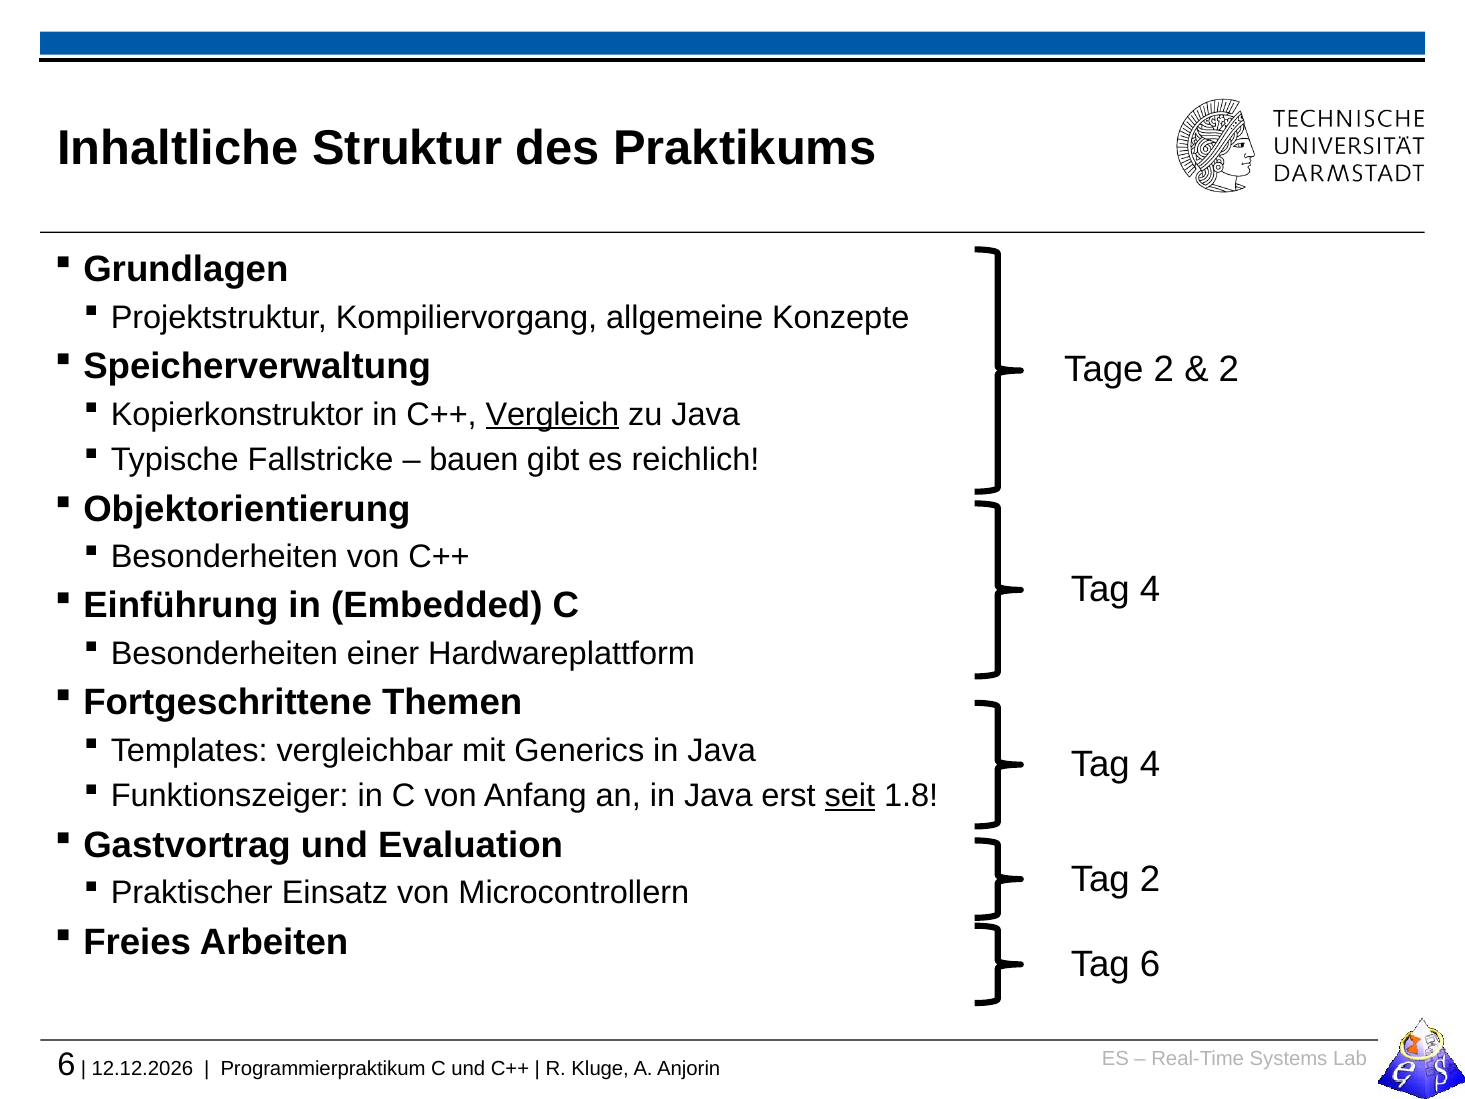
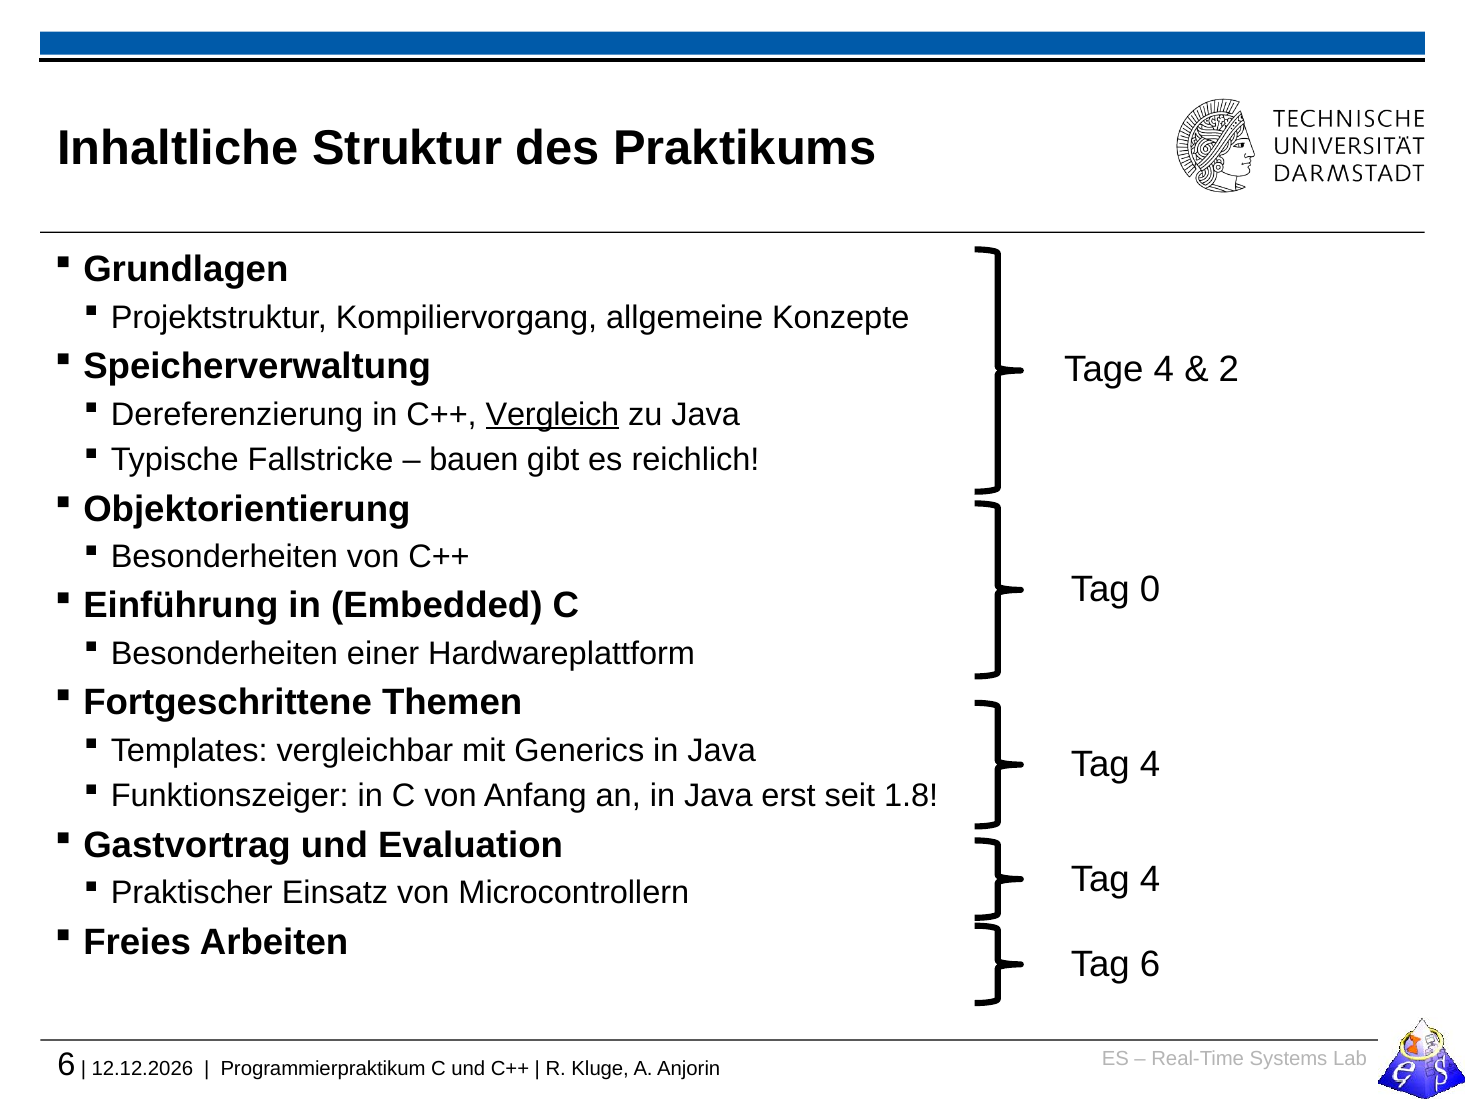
Tage 2: 2 -> 4
Kopierkonstruktor: Kopierkonstruktor -> Dereferenzierung
4 at (1150, 590): 4 -> 0
seit underline: present -> none
2 at (1150, 879): 2 -> 4
